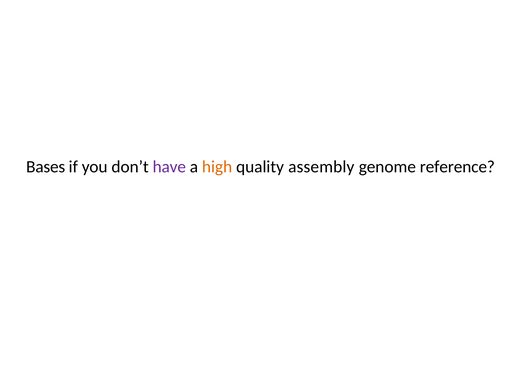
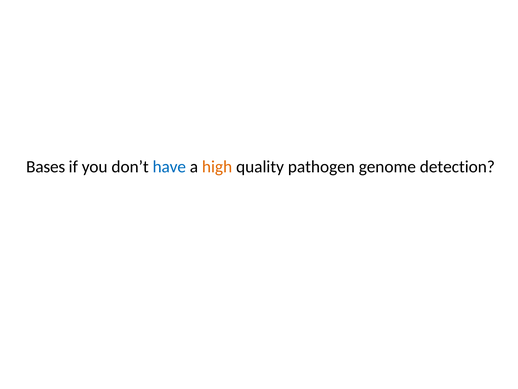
have colour: purple -> blue
assembly: assembly -> pathogen
reference: reference -> detection
